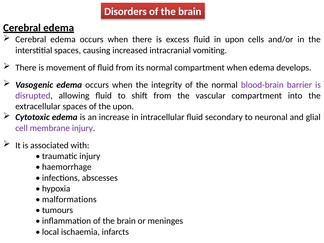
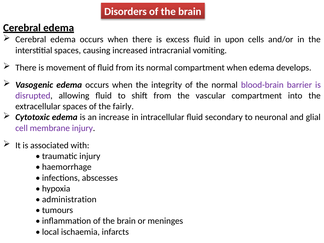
the upon: upon -> fairly
malformations: malformations -> administration
